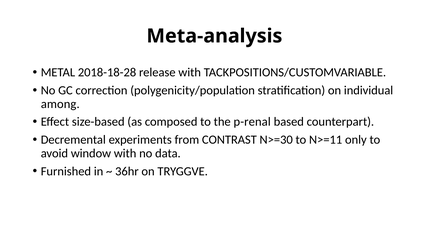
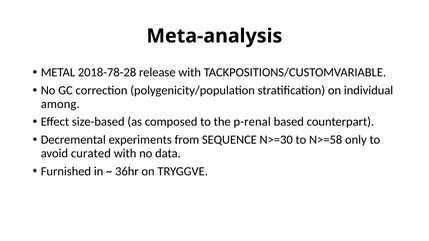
2018-18-28: 2018-18-28 -> 2018-78-28
CONTRAST: CONTRAST -> SEQUENCE
N>=11: N>=11 -> N>=58
window: window -> curated
